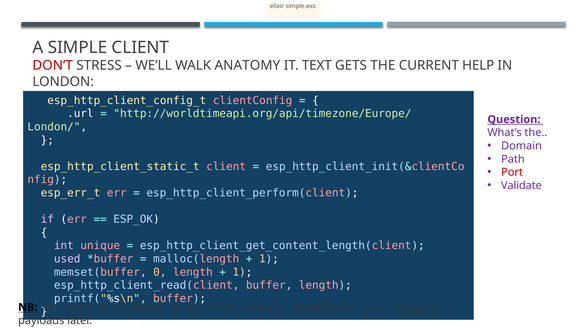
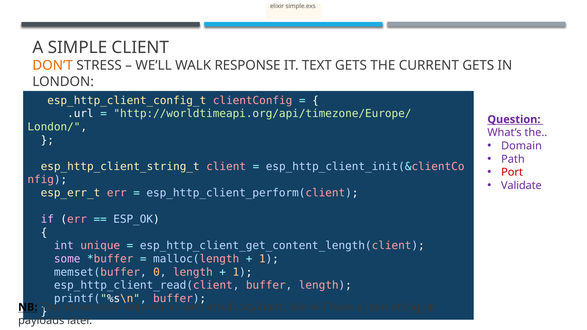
DON’T colour: red -> orange
ANATOMY: ANATOMY -> RESPONSE
CURRENT HELP: HELP -> GETS
esp_http_client_static_t: esp_http_client_static_t -> esp_http_client_string_t
used: used -> some
